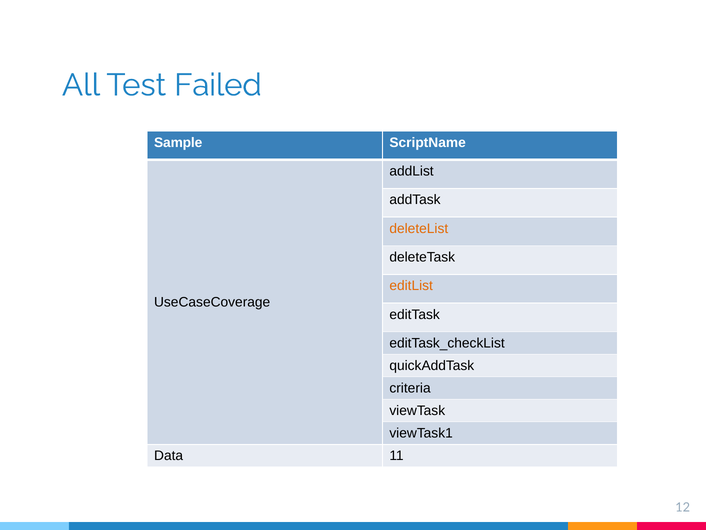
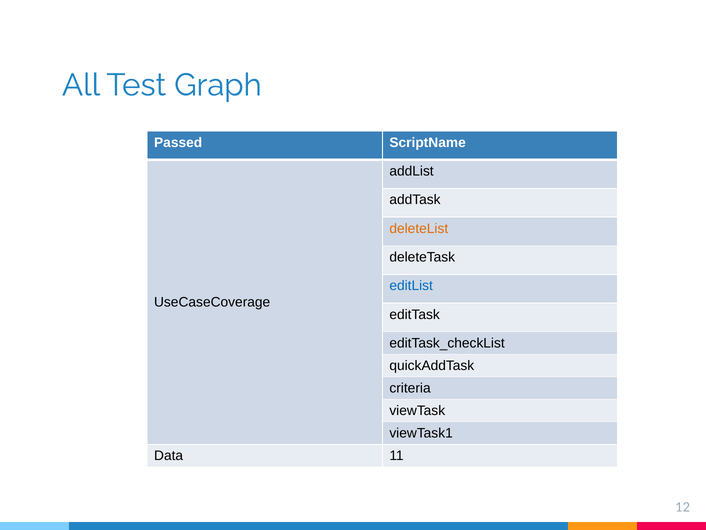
Failed: Failed -> Graph
Sample: Sample -> Passed
editList colour: orange -> blue
